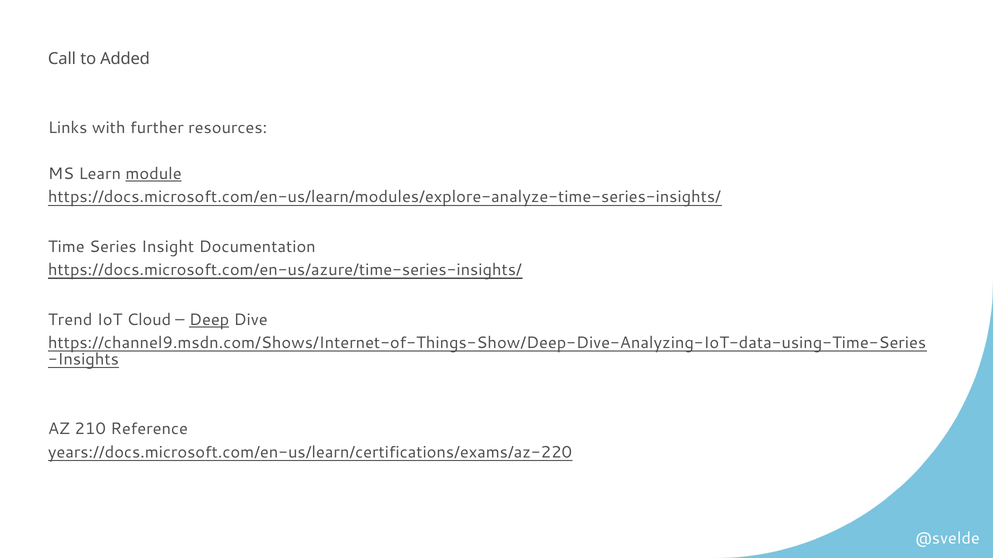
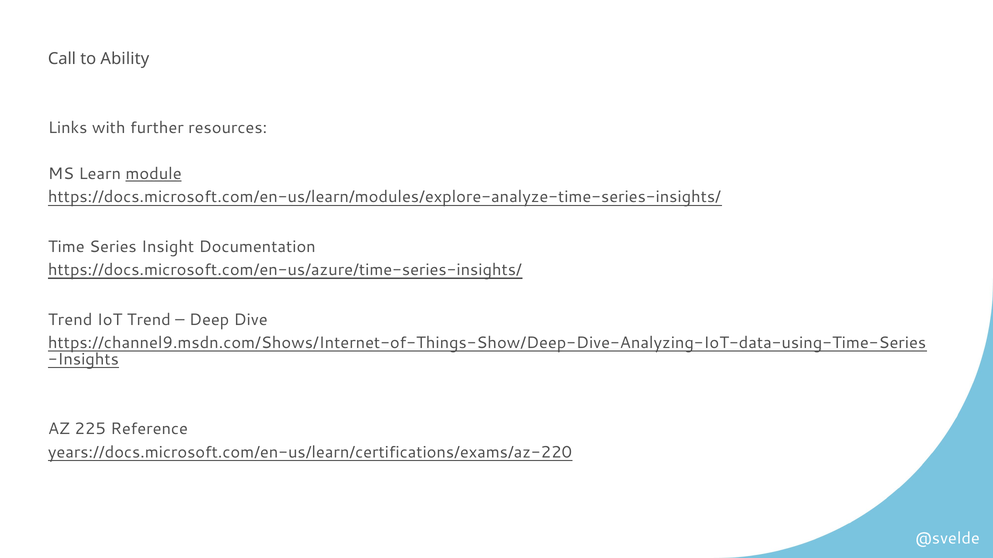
Added: Added -> Ability
IoT Cloud: Cloud -> Trend
Deep underline: present -> none
210: 210 -> 225
